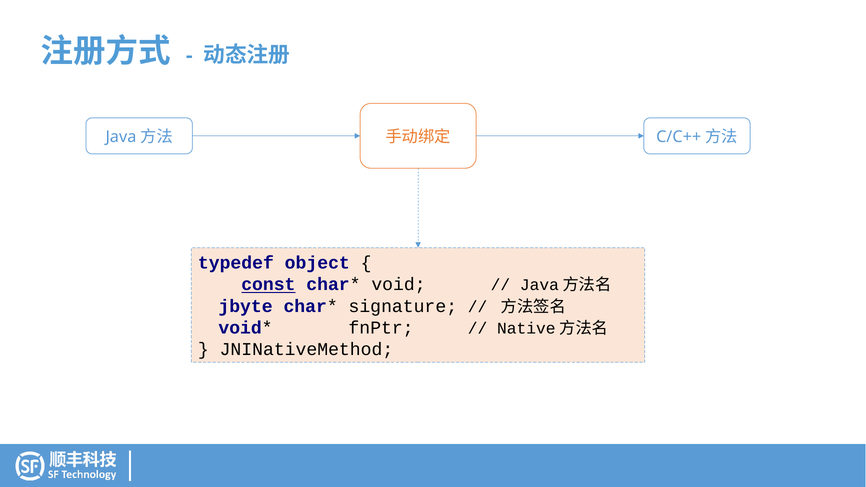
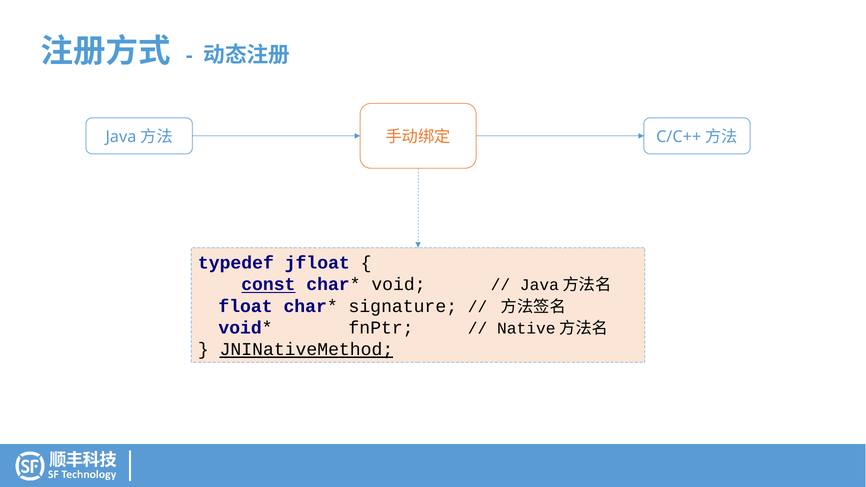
object: object -> jfloat
jbyte: jbyte -> float
JNINativeMethod underline: none -> present
